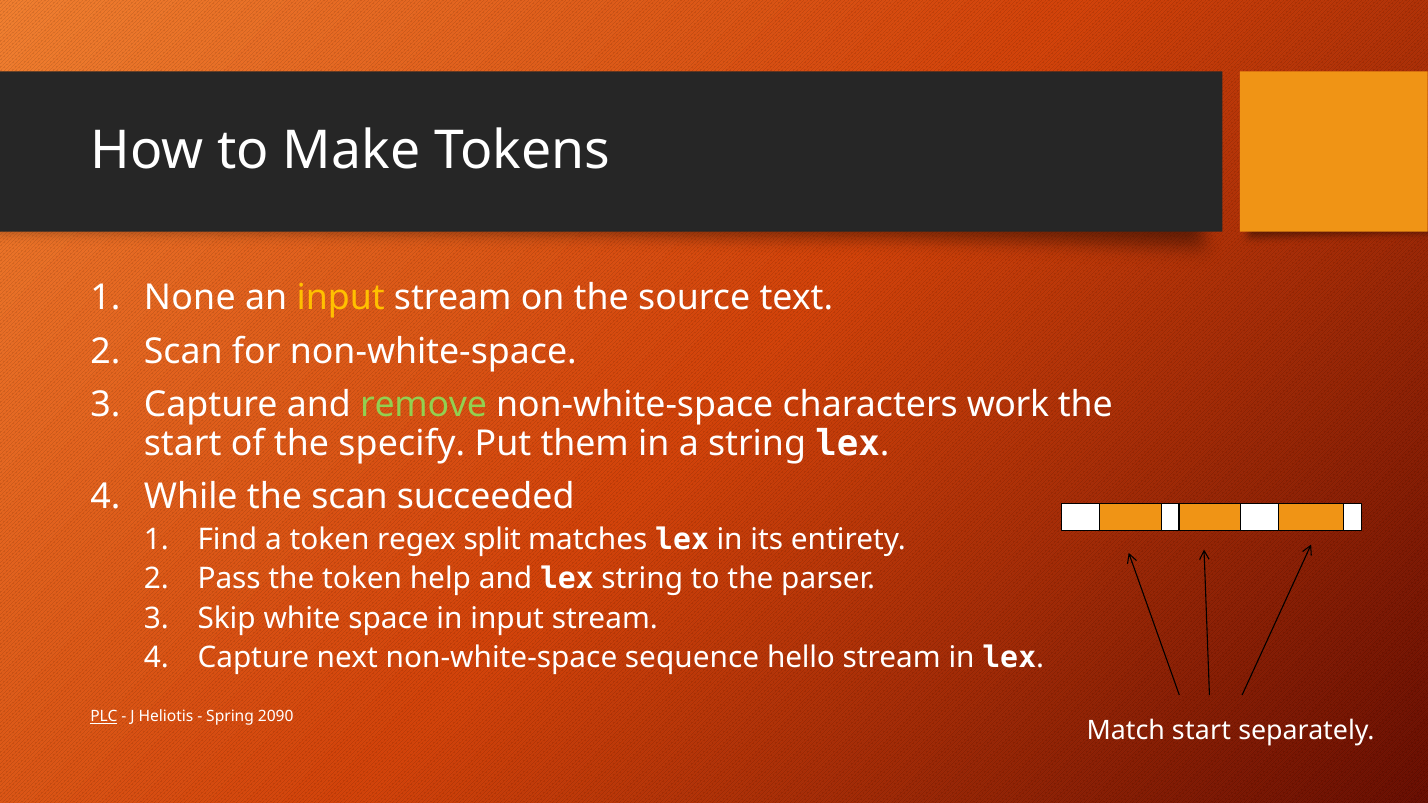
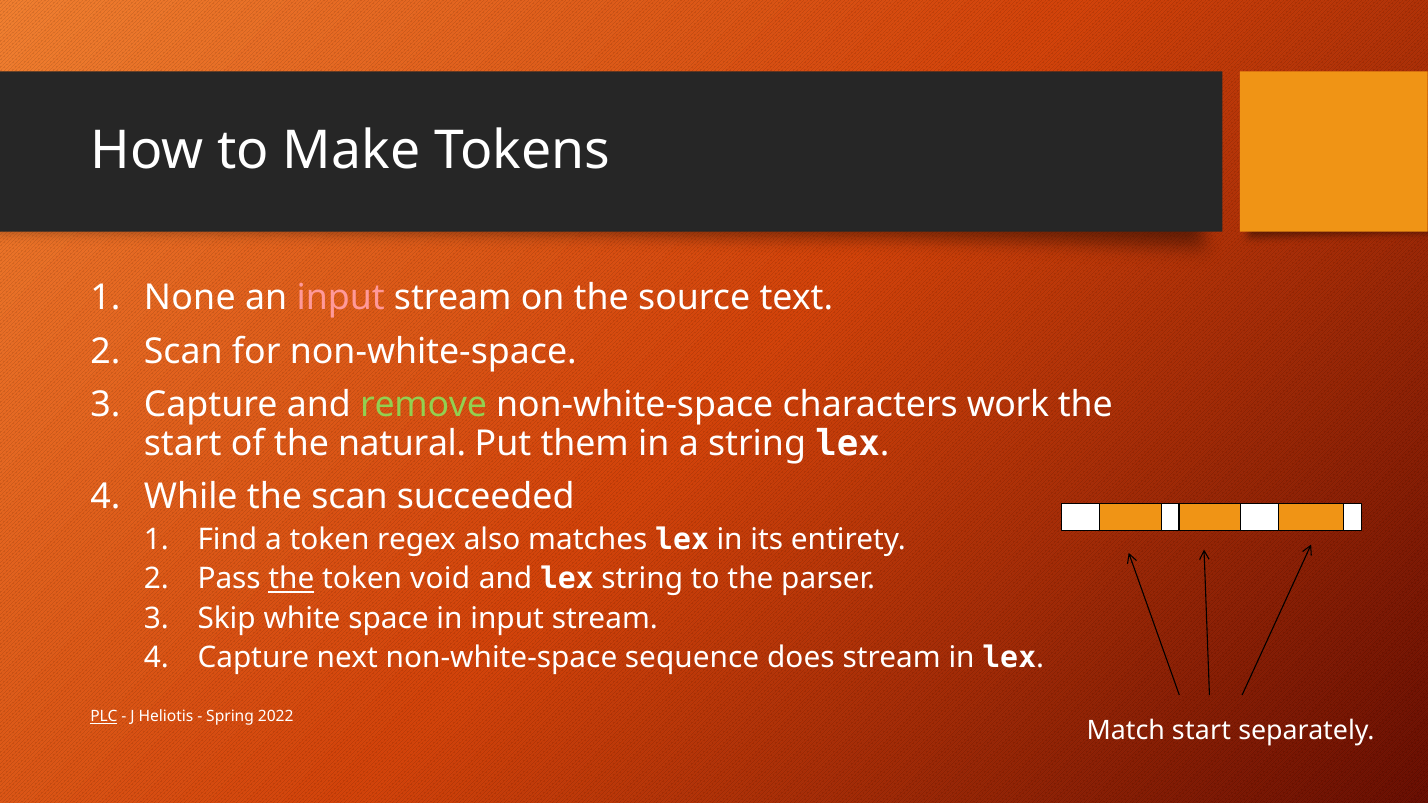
input at (341, 298) colour: yellow -> pink
specify: specify -> natural
split: split -> also
the at (291, 579) underline: none -> present
help: help -> void
hello: hello -> does
2090: 2090 -> 2022
